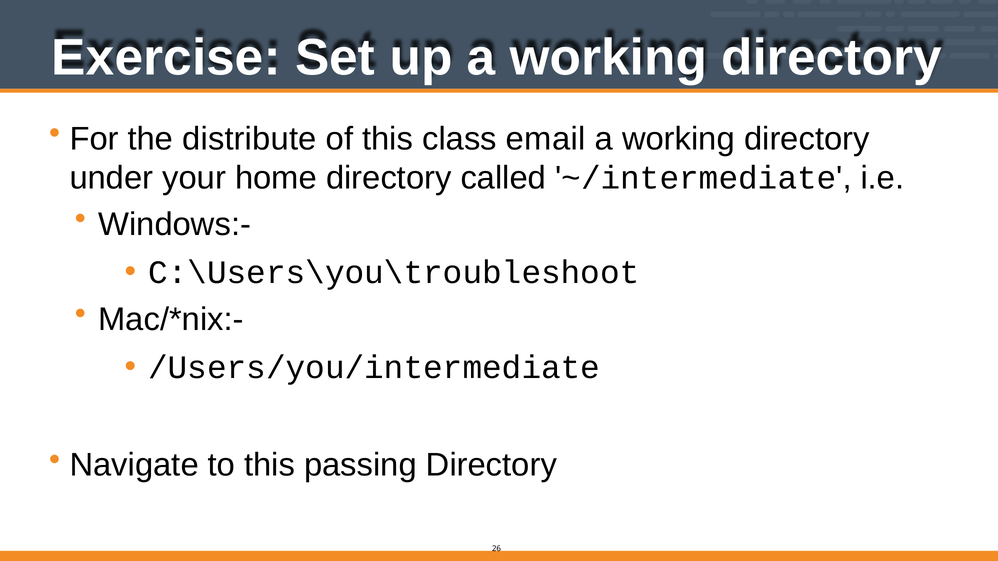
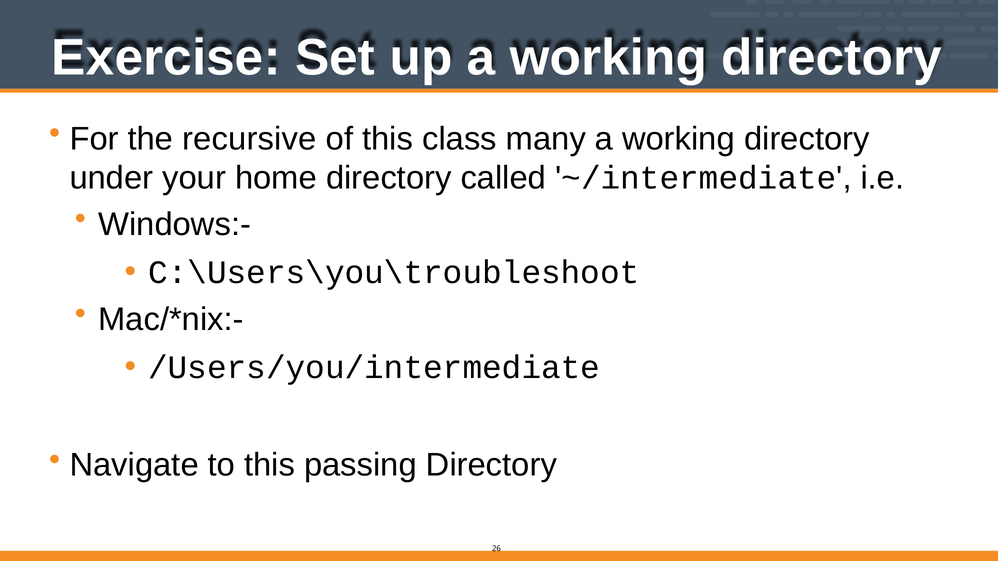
distribute: distribute -> recursive
email: email -> many
